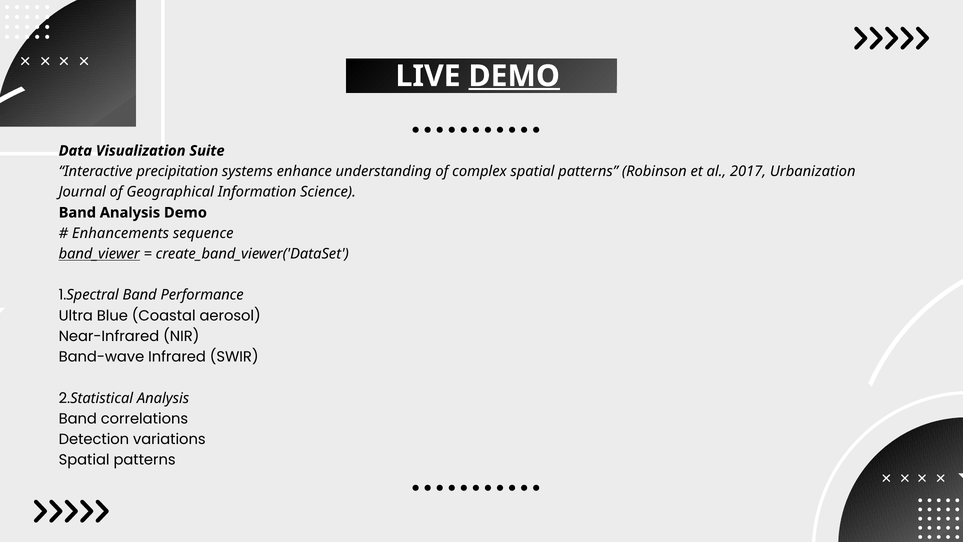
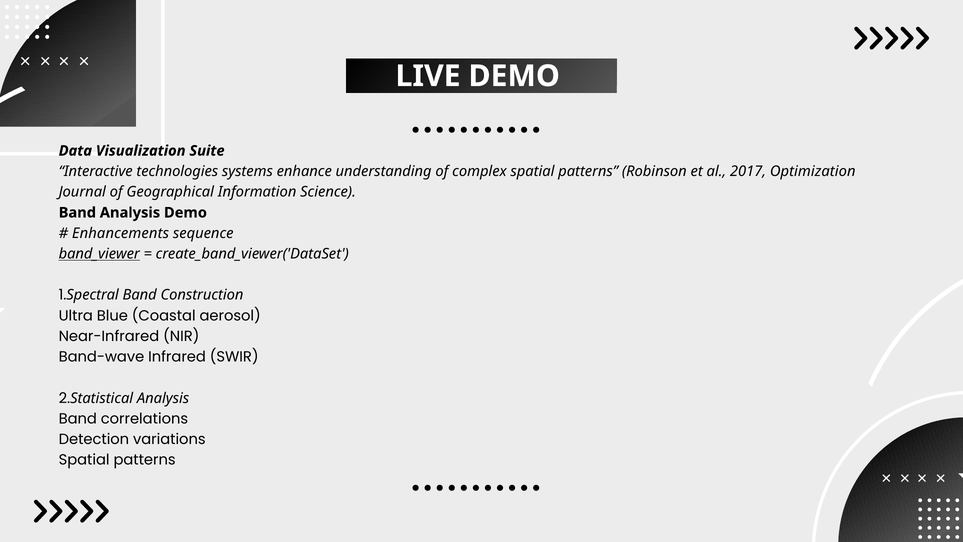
DEMO at (514, 76) underline: present -> none
precipitation: precipitation -> technologies
Urbanization: Urbanization -> Optimization
Performance: Performance -> Construction
